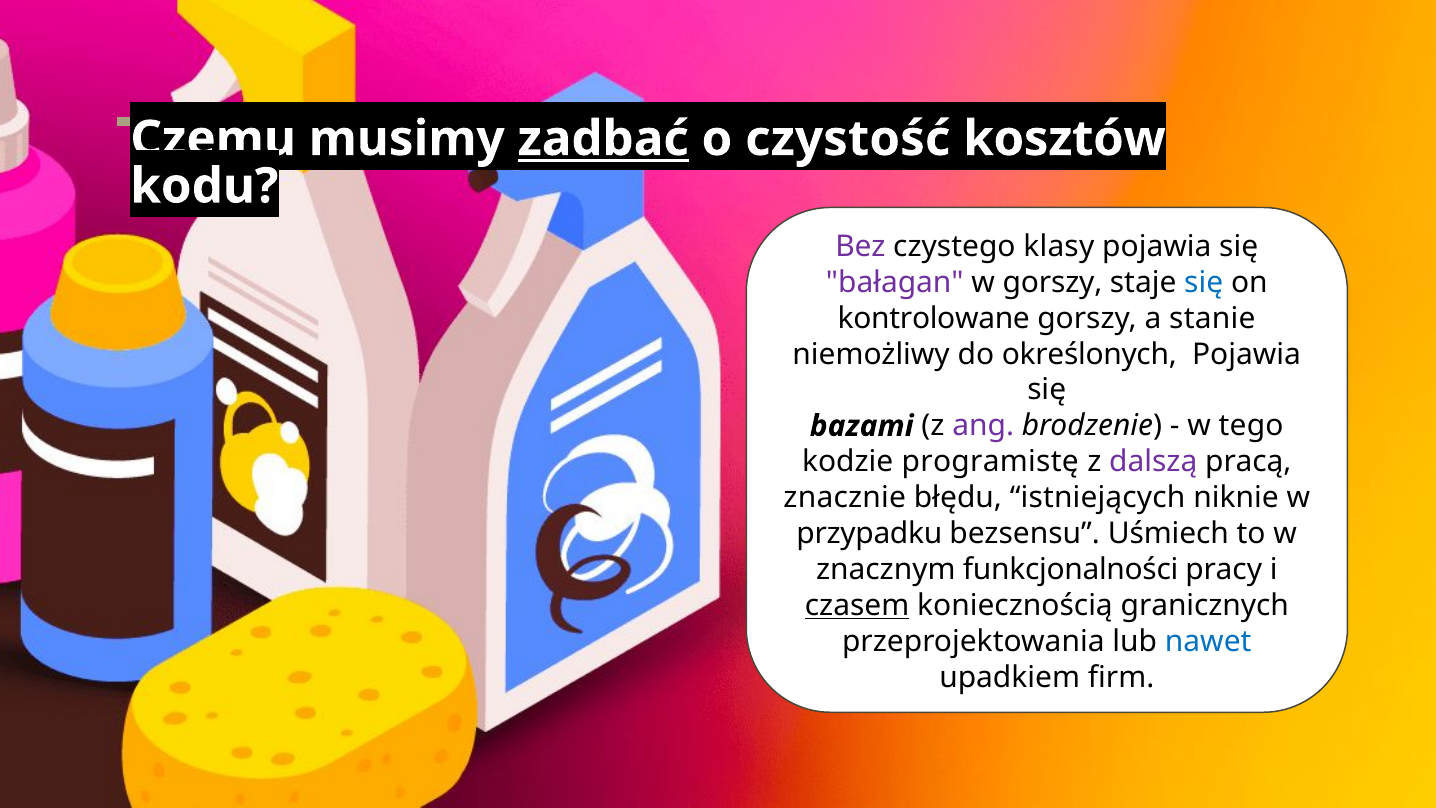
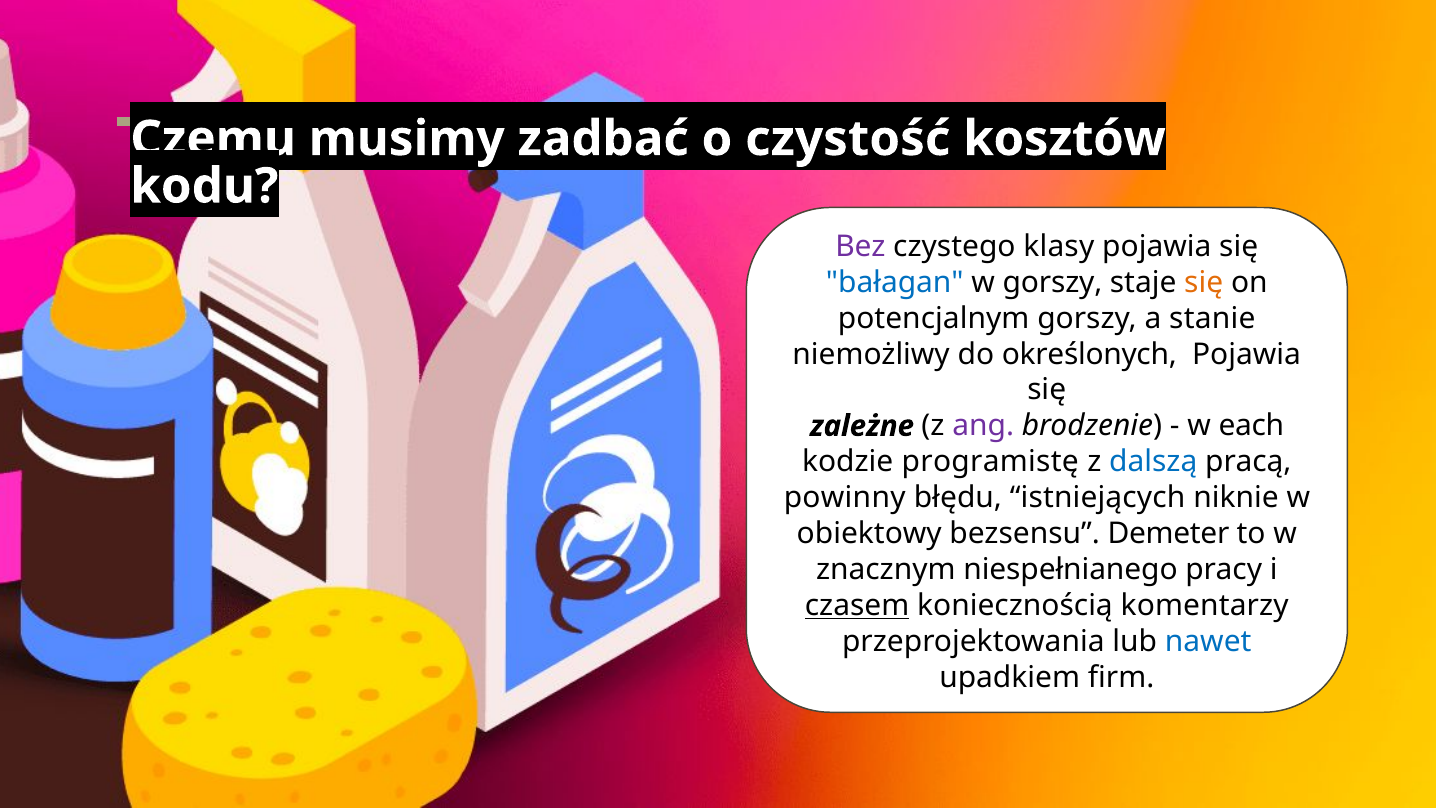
zadbać underline: present -> none
bałagan colour: purple -> blue
się at (1204, 282) colour: blue -> orange
kontrolowane: kontrolowane -> potencjalnym
bazami: bazami -> zależne
tego: tego -> each
dalszą colour: purple -> blue
znacznie: znacznie -> powinny
przypadku: przypadku -> obiektowy
Uśmiech: Uśmiech -> Demeter
funkcjonalności: funkcjonalności -> niespełnianego
granicznych: granicznych -> komentarzy
